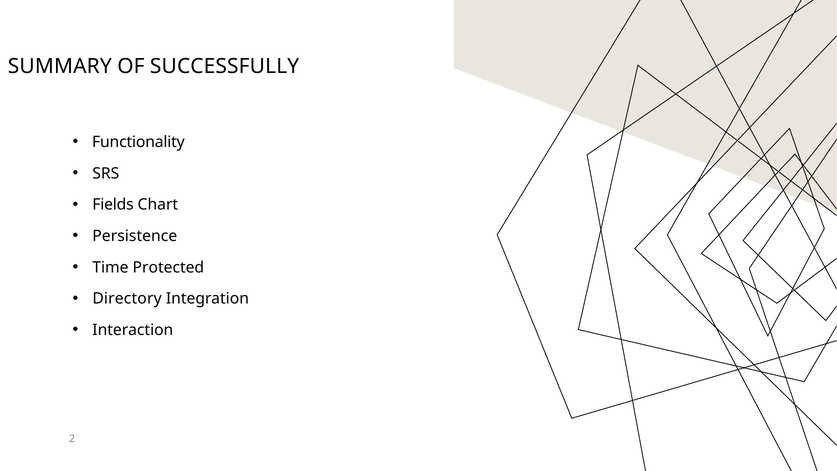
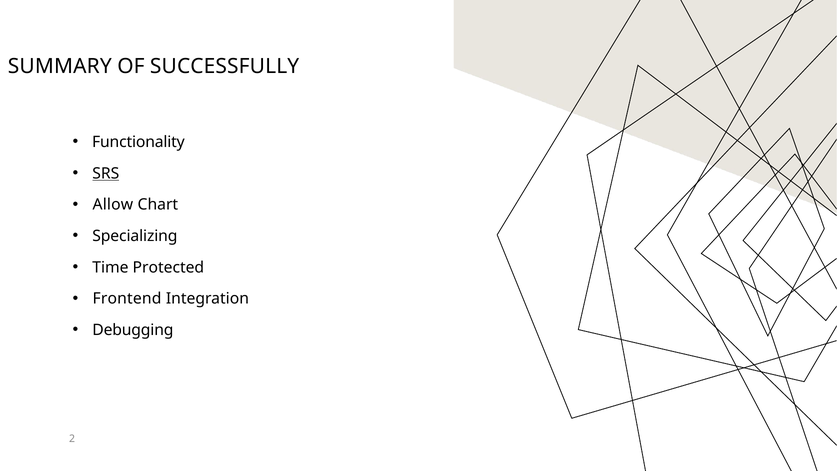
SRS underline: none -> present
Fields: Fields -> Allow
Persistence: Persistence -> Specializing
Directory: Directory -> Frontend
Interaction: Interaction -> Debugging
